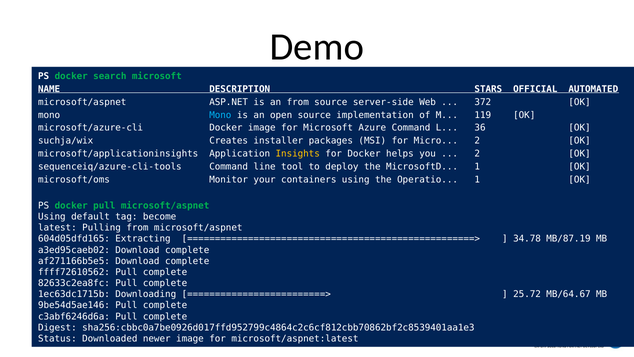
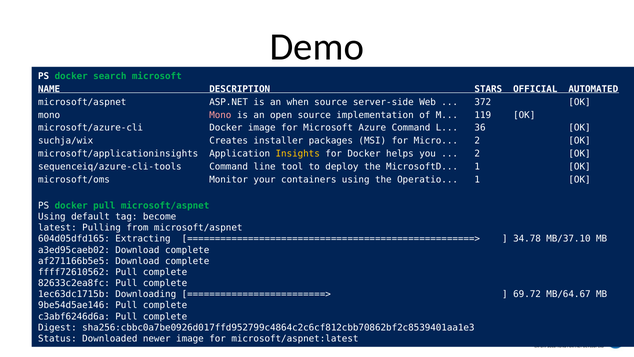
an from: from -> when
Mono at (220, 115) colour: light blue -> pink
MB/87.19: MB/87.19 -> MB/37.10
25.72: 25.72 -> 69.72
